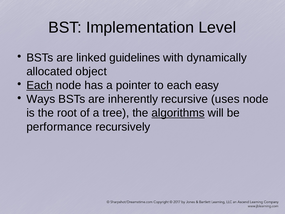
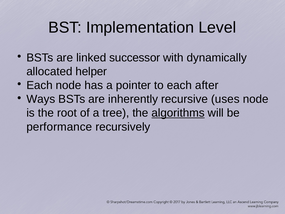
guidelines: guidelines -> successor
object: object -> helper
Each at (40, 85) underline: present -> none
easy: easy -> after
